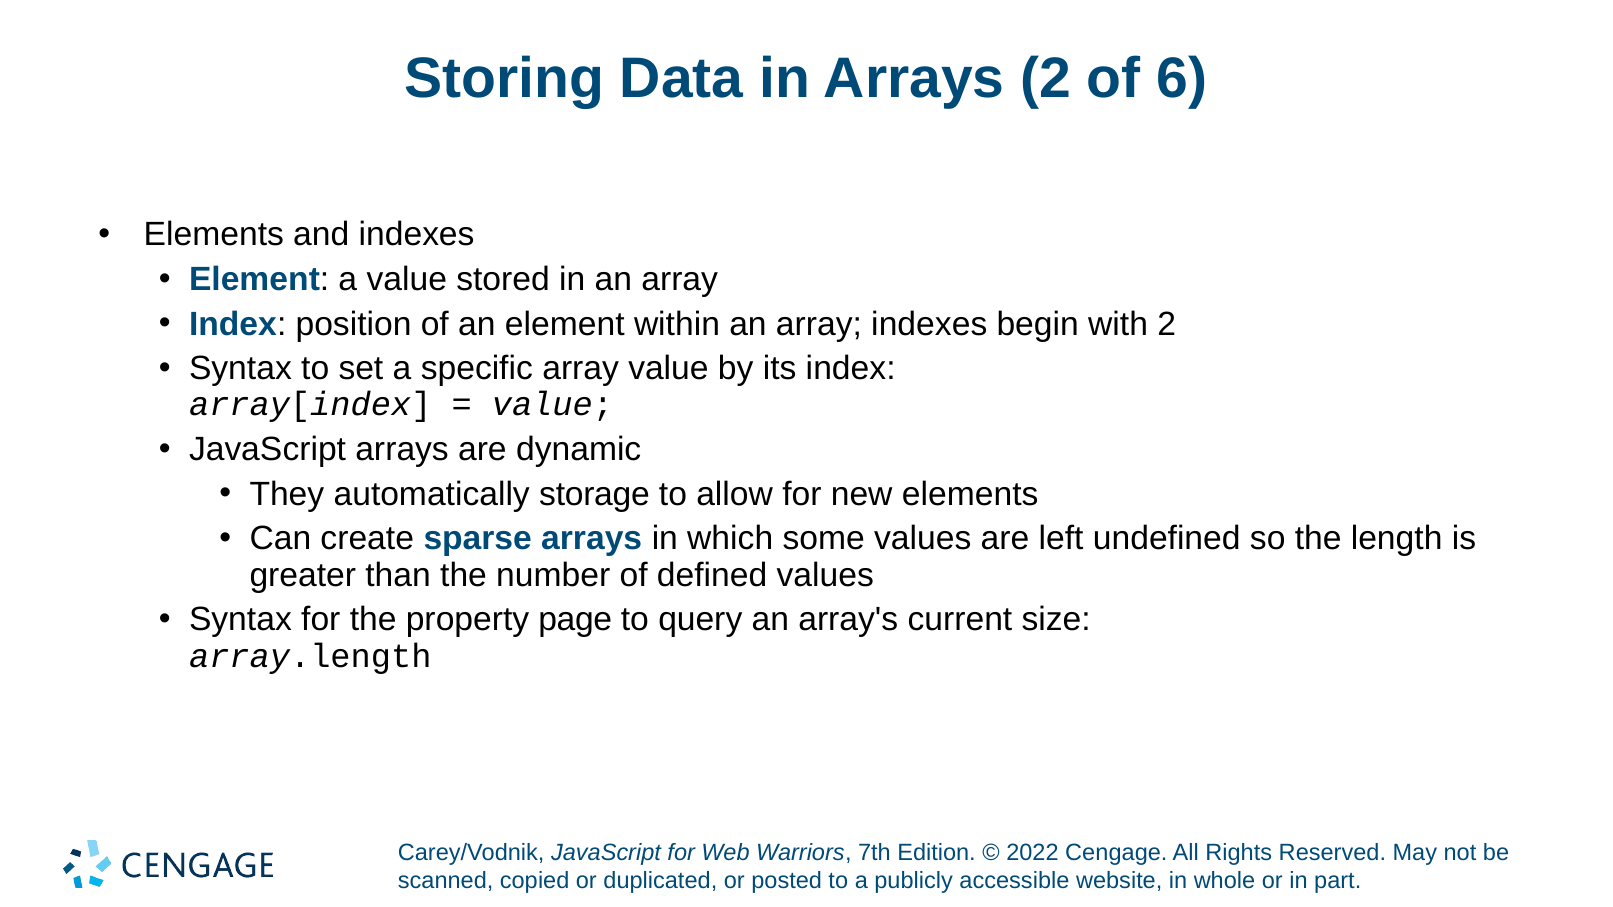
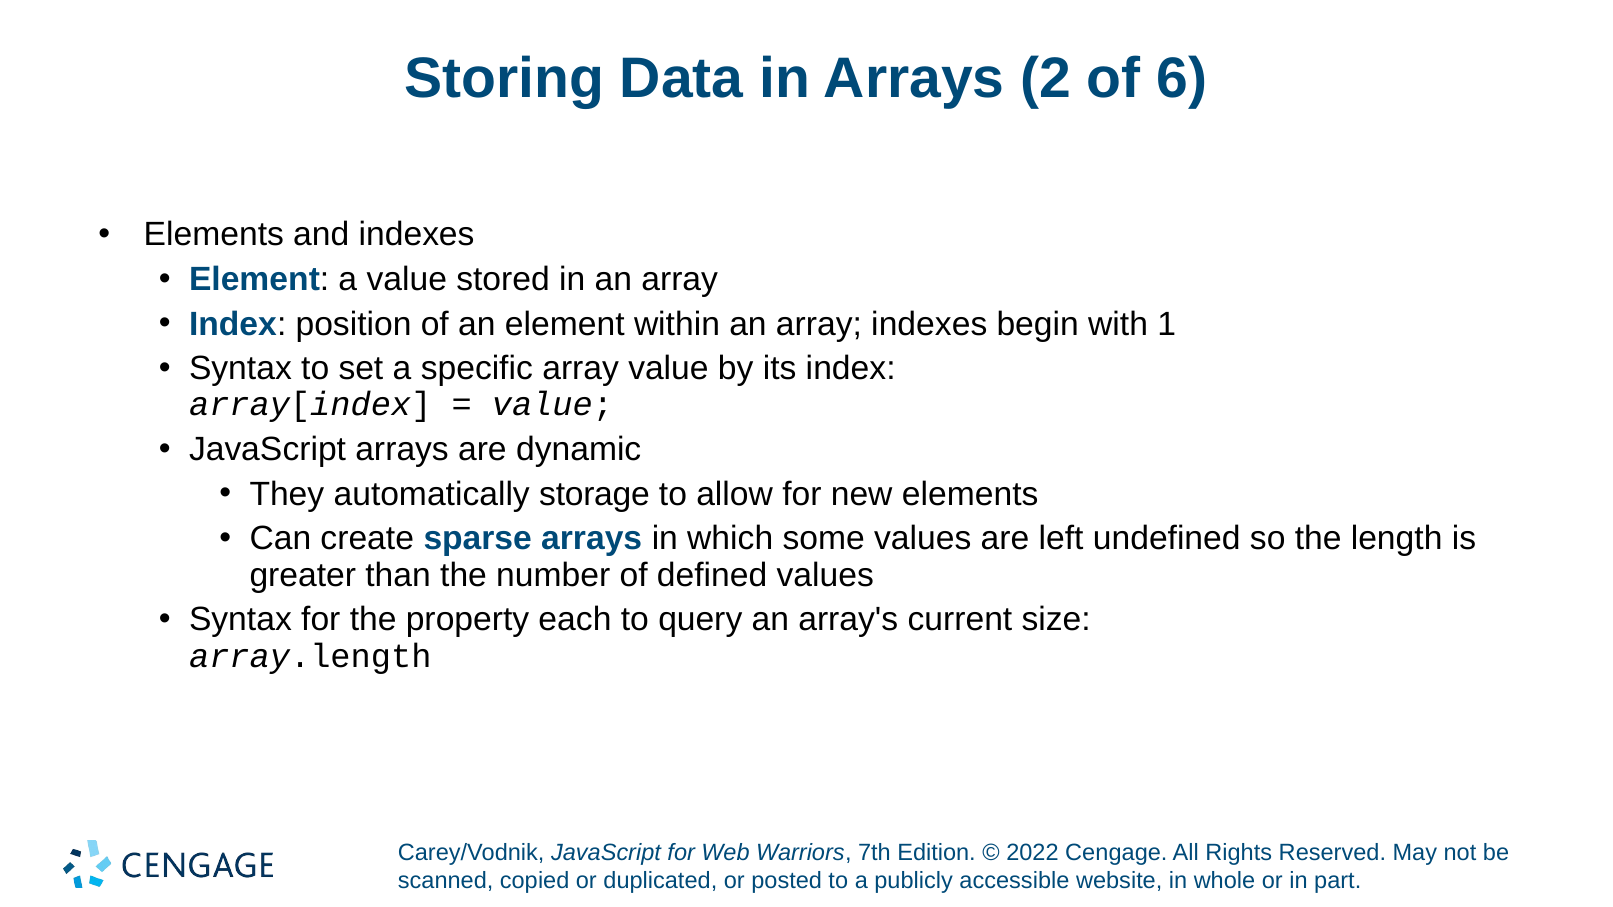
with 2: 2 -> 1
page: page -> each
